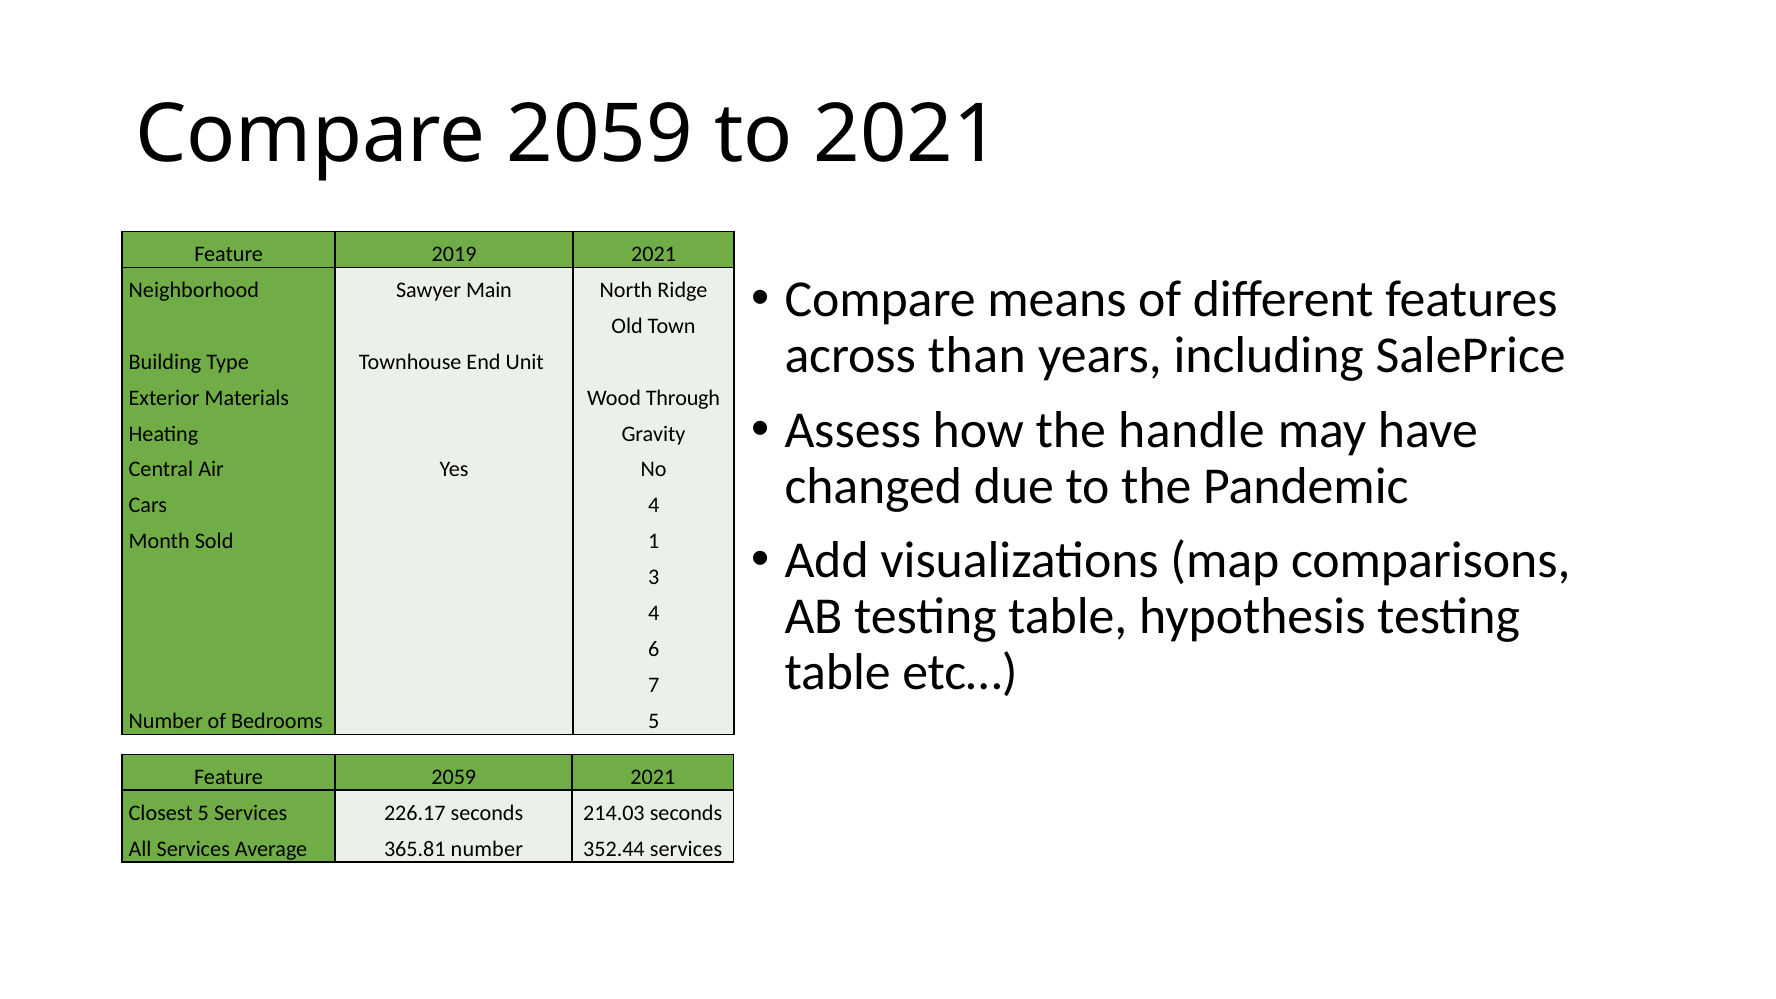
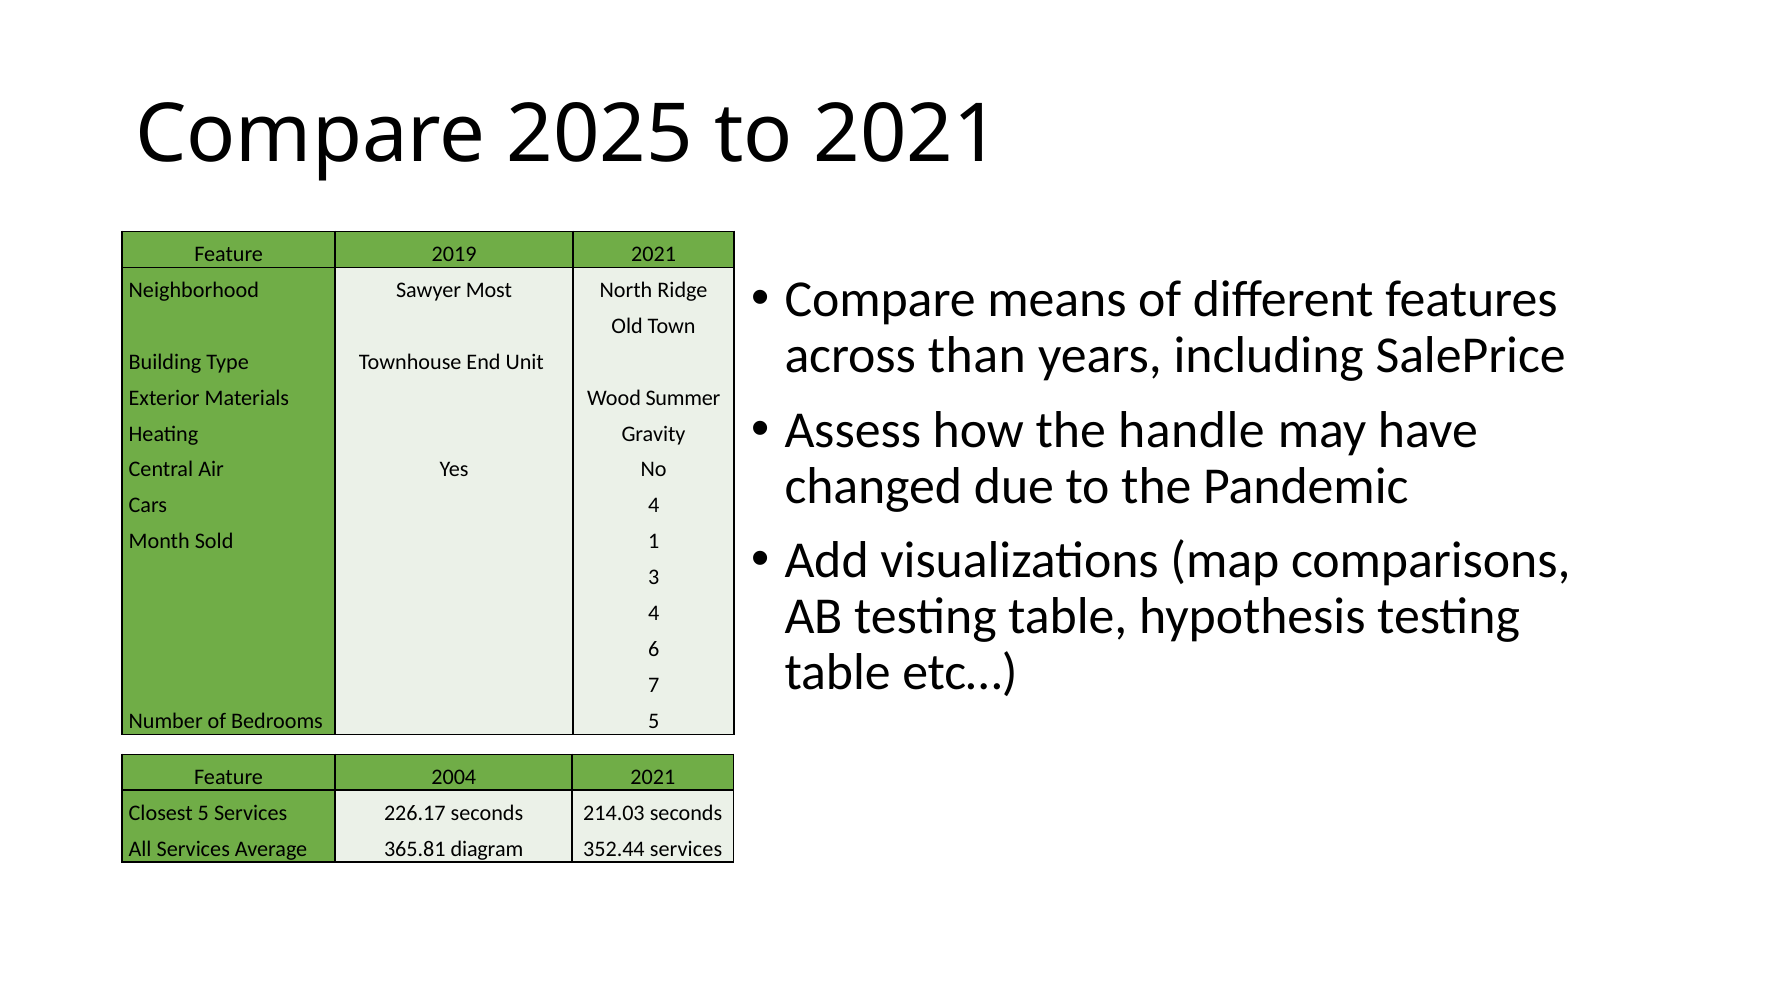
Compare 2059: 2059 -> 2025
Main: Main -> Most
Through: Through -> Summer
Feature 2059: 2059 -> 2004
365.81 number: number -> diagram
